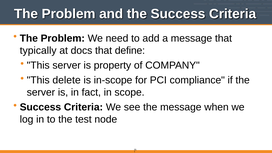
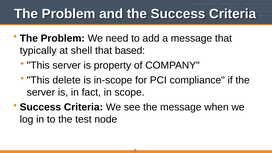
docs: docs -> shell
define: define -> based
